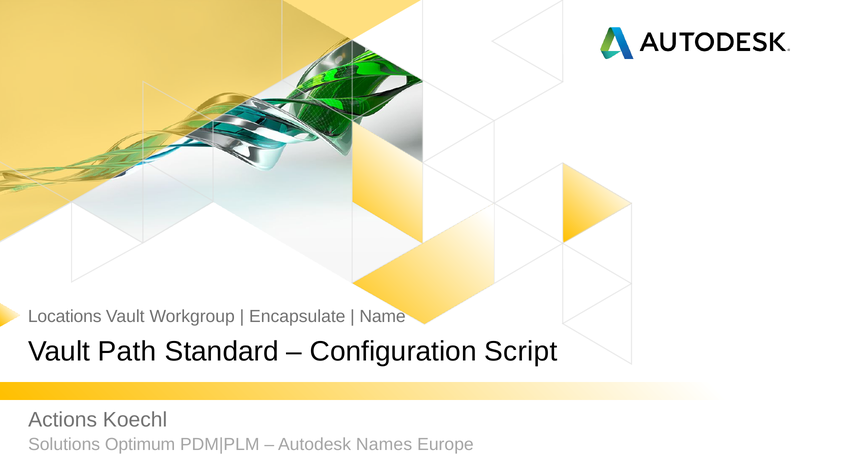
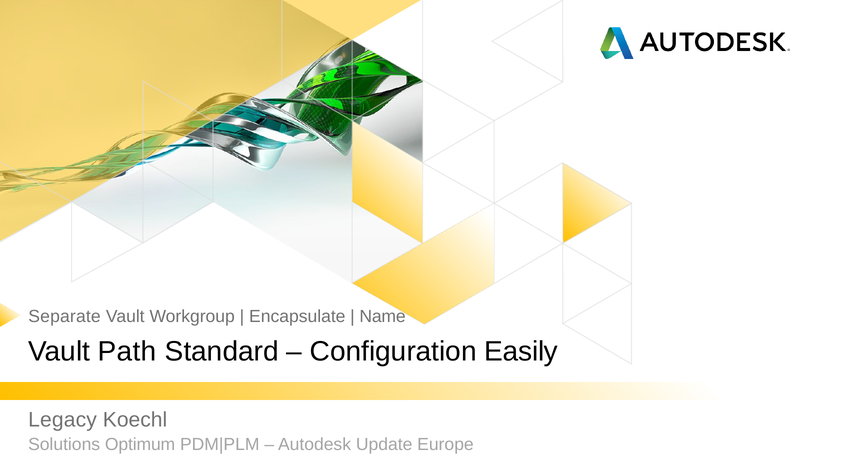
Locations: Locations -> Separate
Script: Script -> Easily
Actions: Actions -> Legacy
Names: Names -> Update
